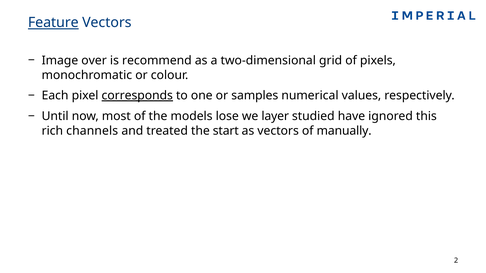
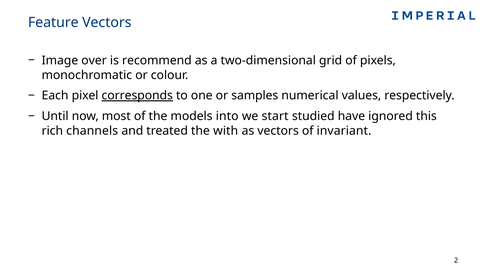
Feature underline: present -> none
lose: lose -> into
layer: layer -> start
start: start -> with
manually: manually -> invariant
